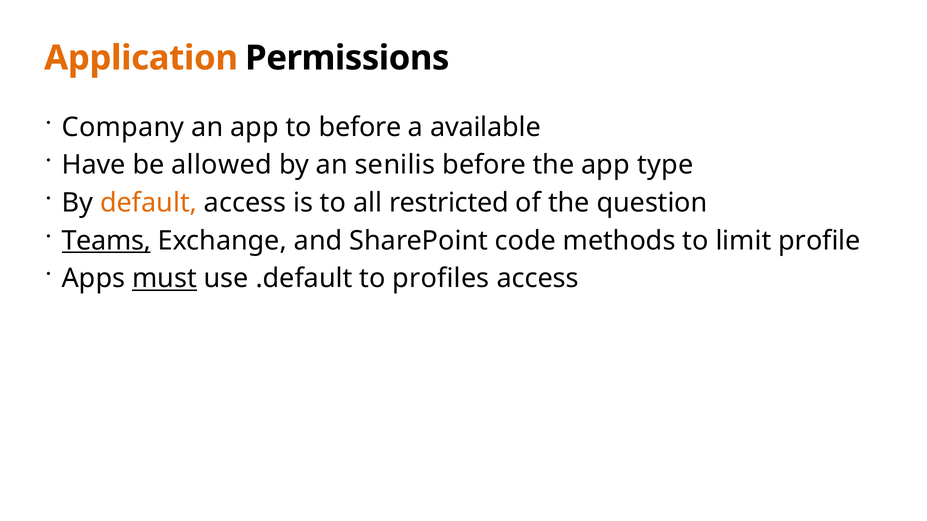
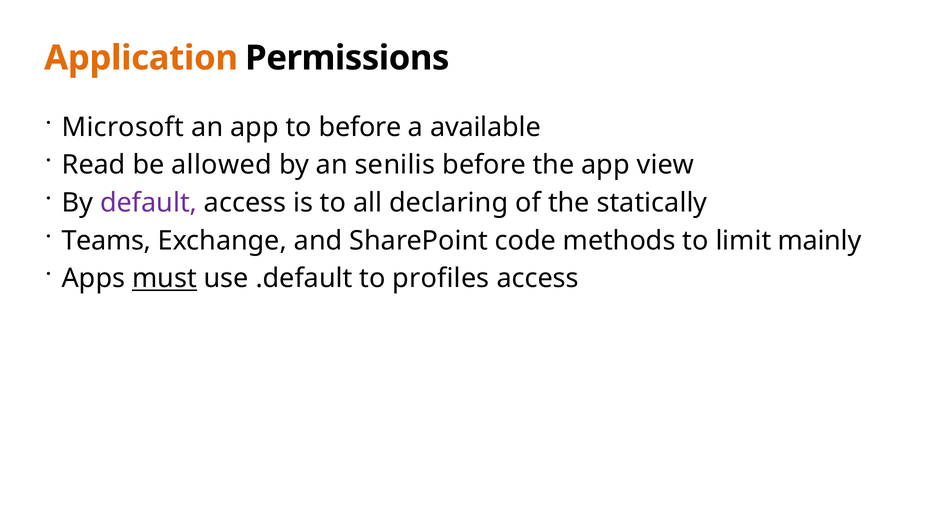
Company: Company -> Microsoft
Have: Have -> Read
type: type -> view
default colour: orange -> purple
restricted: restricted -> declaring
question: question -> statically
Teams underline: present -> none
profile: profile -> mainly
